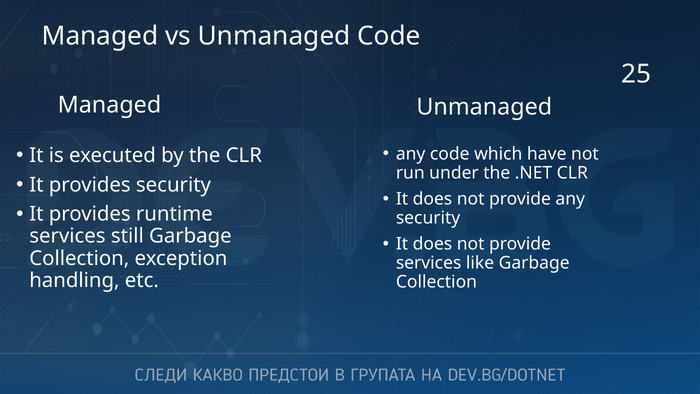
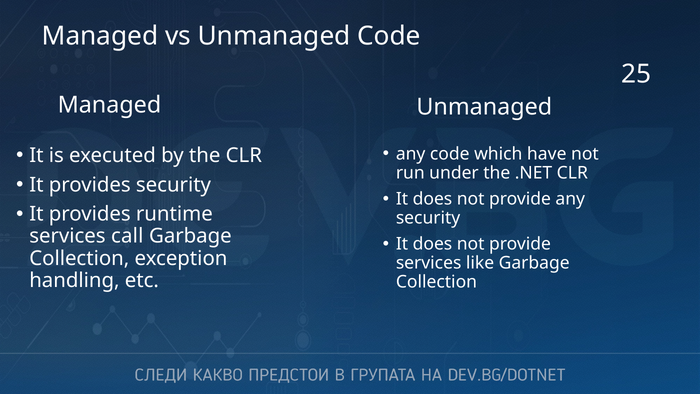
still: still -> call
